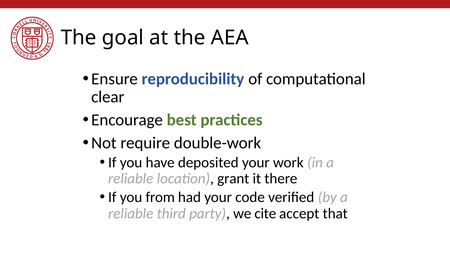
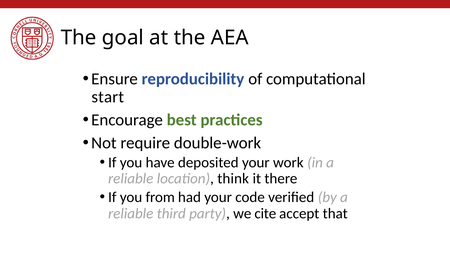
clear: clear -> start
grant: grant -> think
